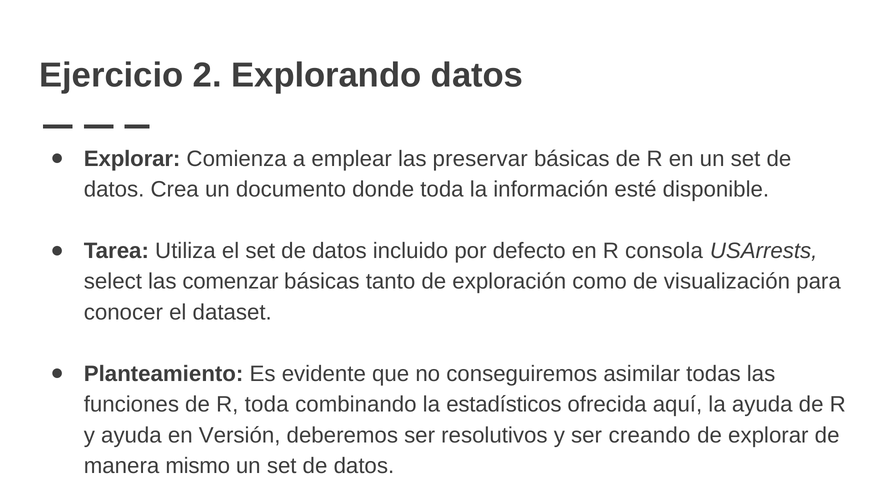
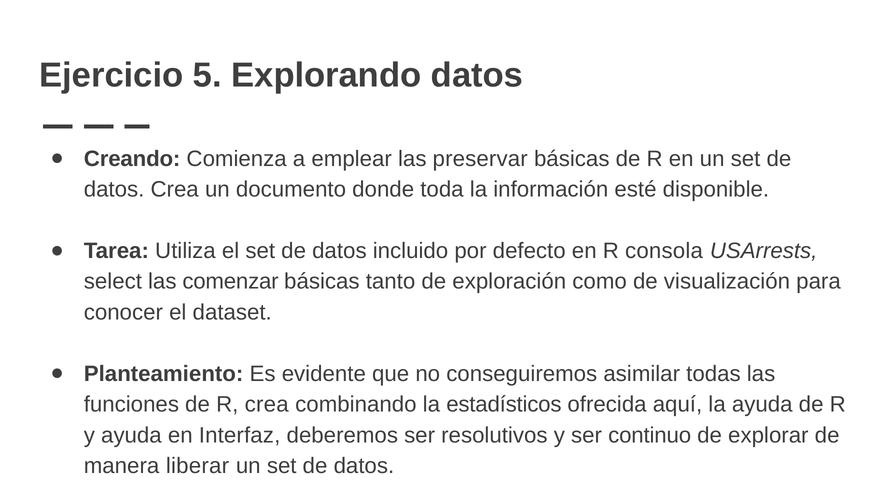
2: 2 -> 5
Explorar at (132, 159): Explorar -> Creando
R toda: toda -> crea
Versión: Versión -> Interfaz
creando: creando -> continuo
mismo: mismo -> liberar
